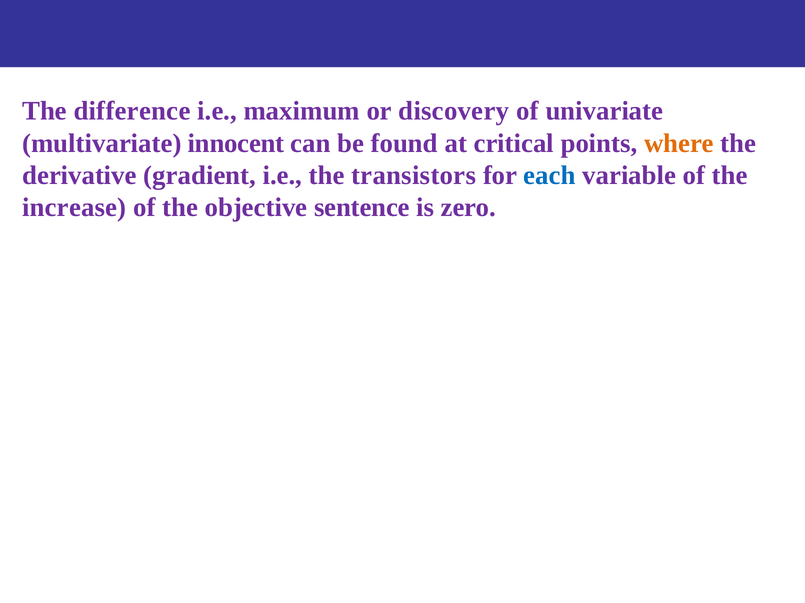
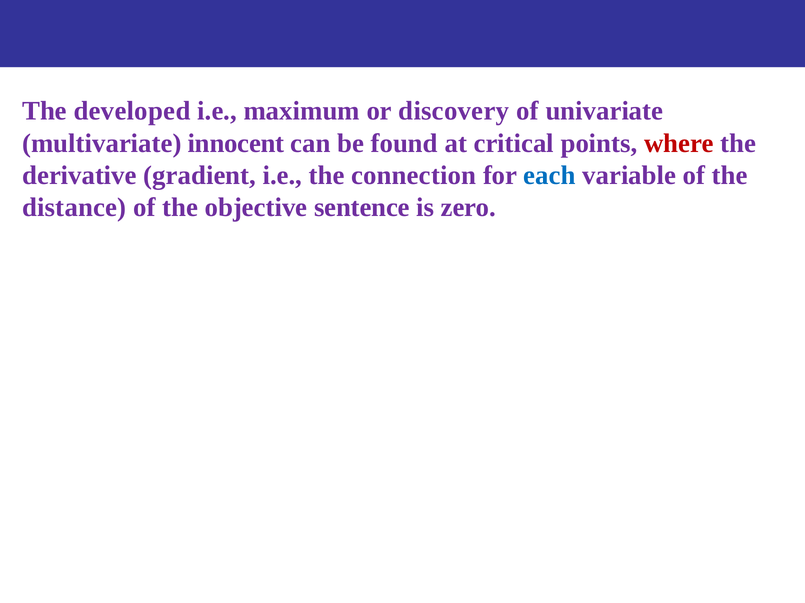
difference: difference -> developed
where colour: orange -> red
transistors: transistors -> connection
increase: increase -> distance
